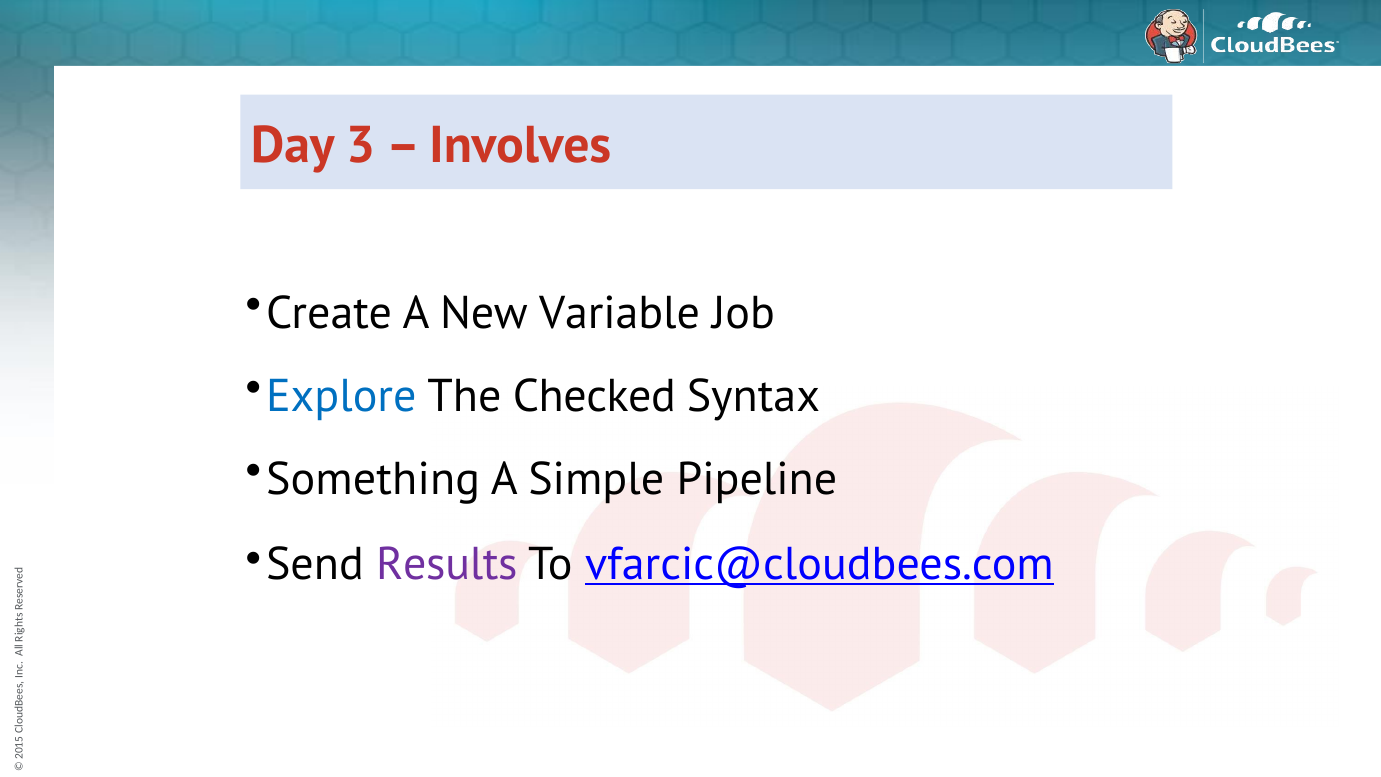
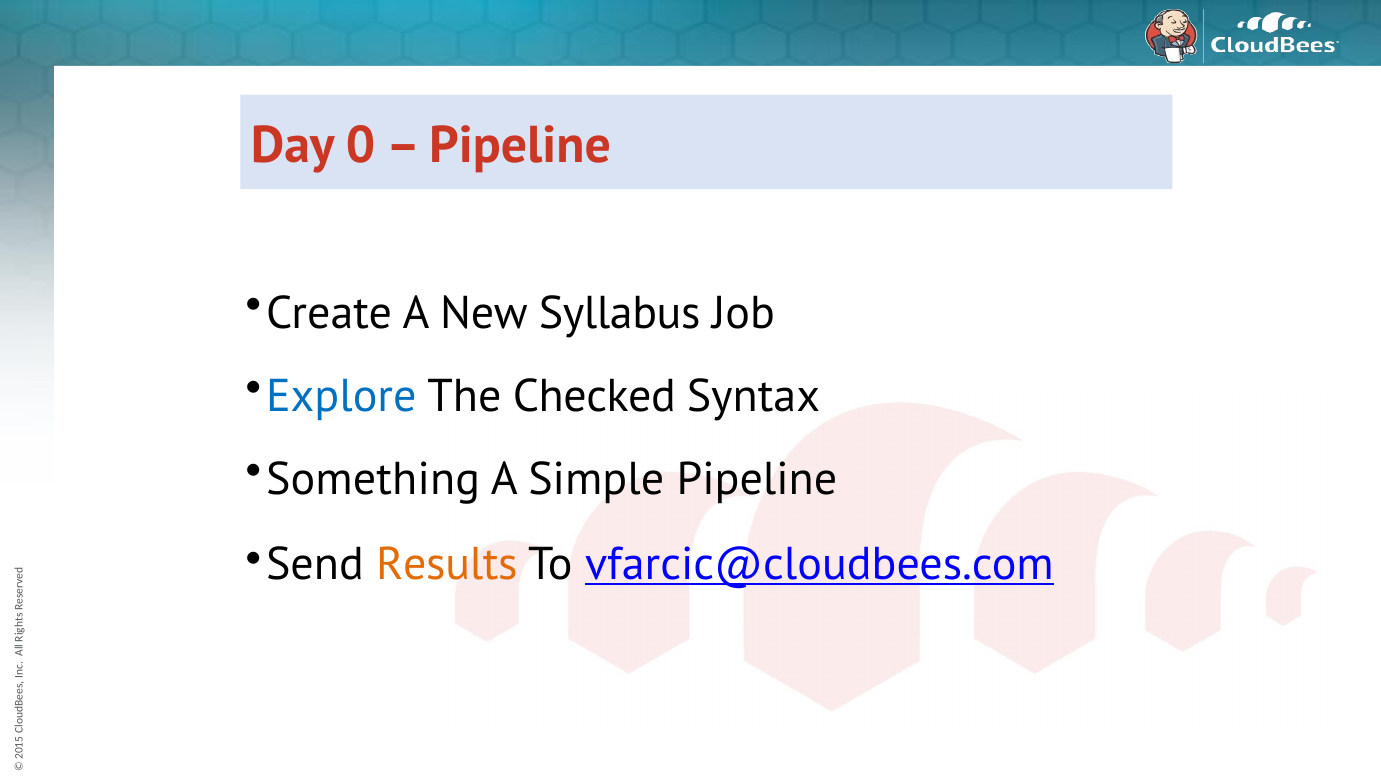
Day 3: 3 -> 0
Involves at (520, 145): Involves -> Pipeline
Variable: Variable -> Syllabus
Results colour: purple -> orange
